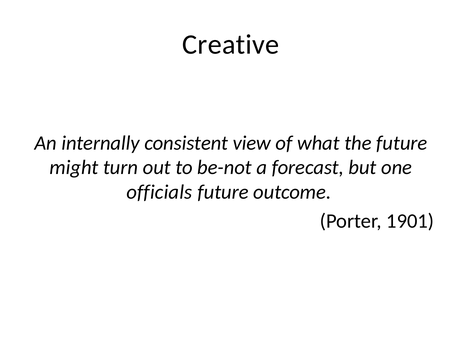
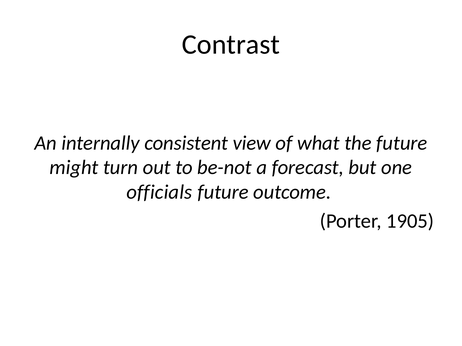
Creative: Creative -> Contrast
1901: 1901 -> 1905
